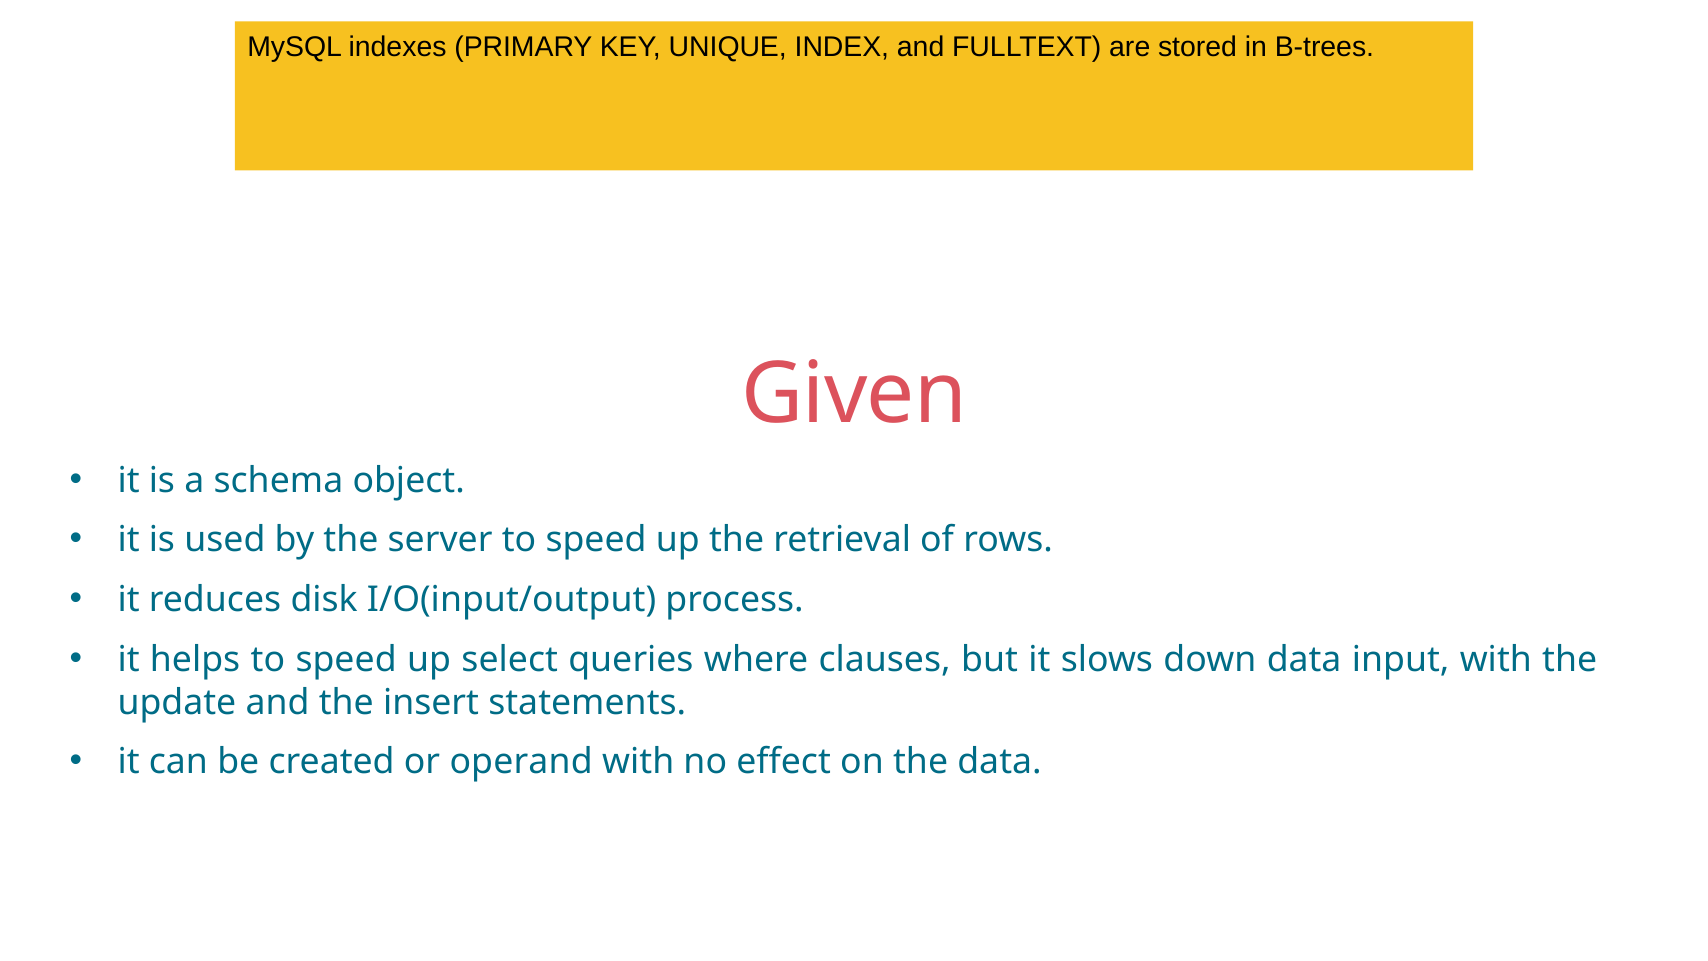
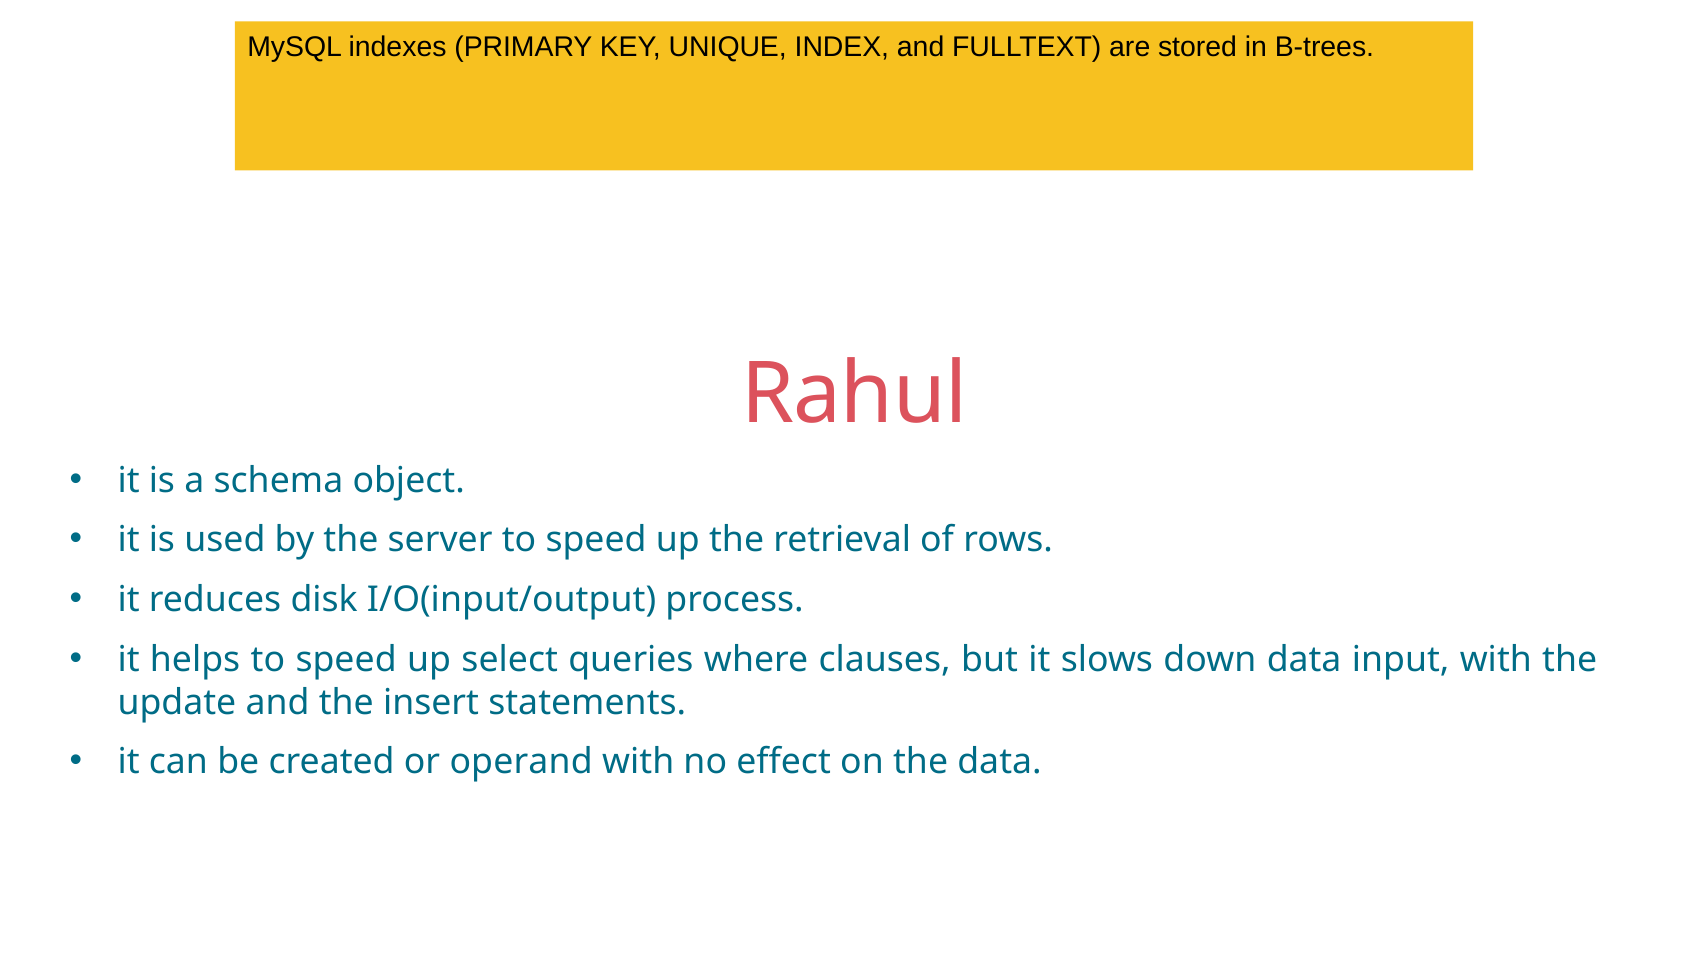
Given: Given -> Rahul
